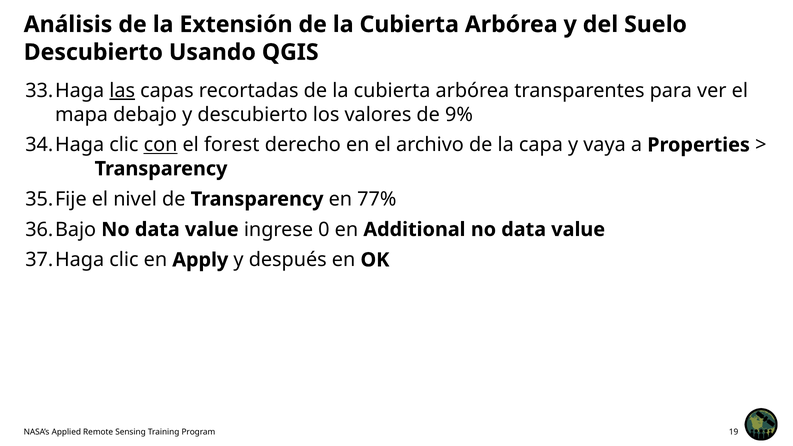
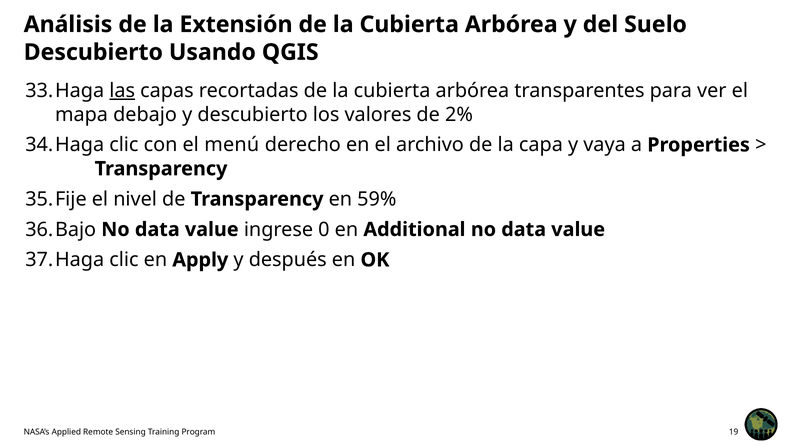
9%: 9% -> 2%
con underline: present -> none
forest: forest -> menú
77%: 77% -> 59%
